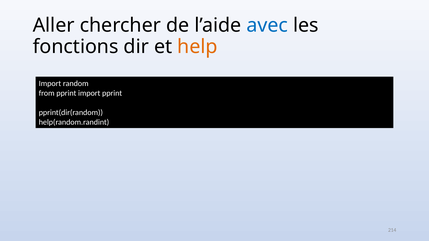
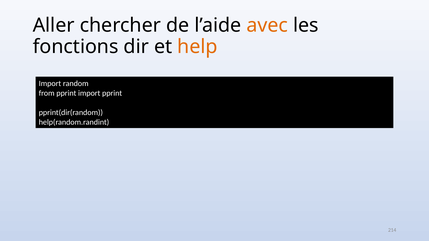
avec colour: blue -> orange
